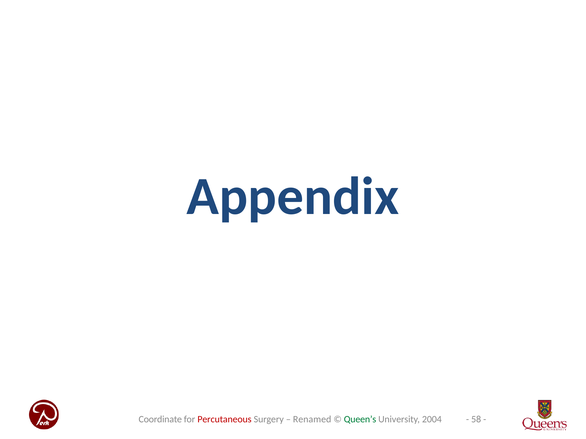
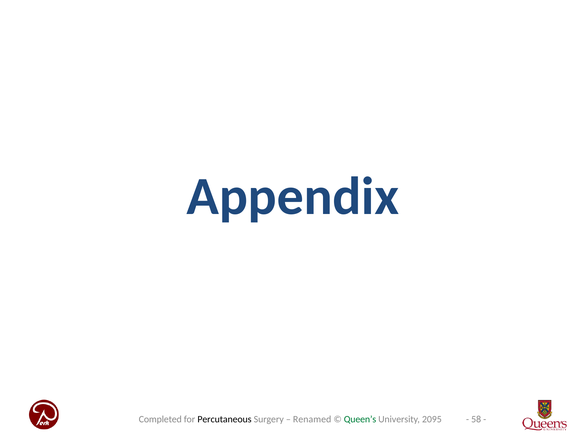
Coordinate: Coordinate -> Completed
Percutaneous colour: red -> black
2004: 2004 -> 2095
